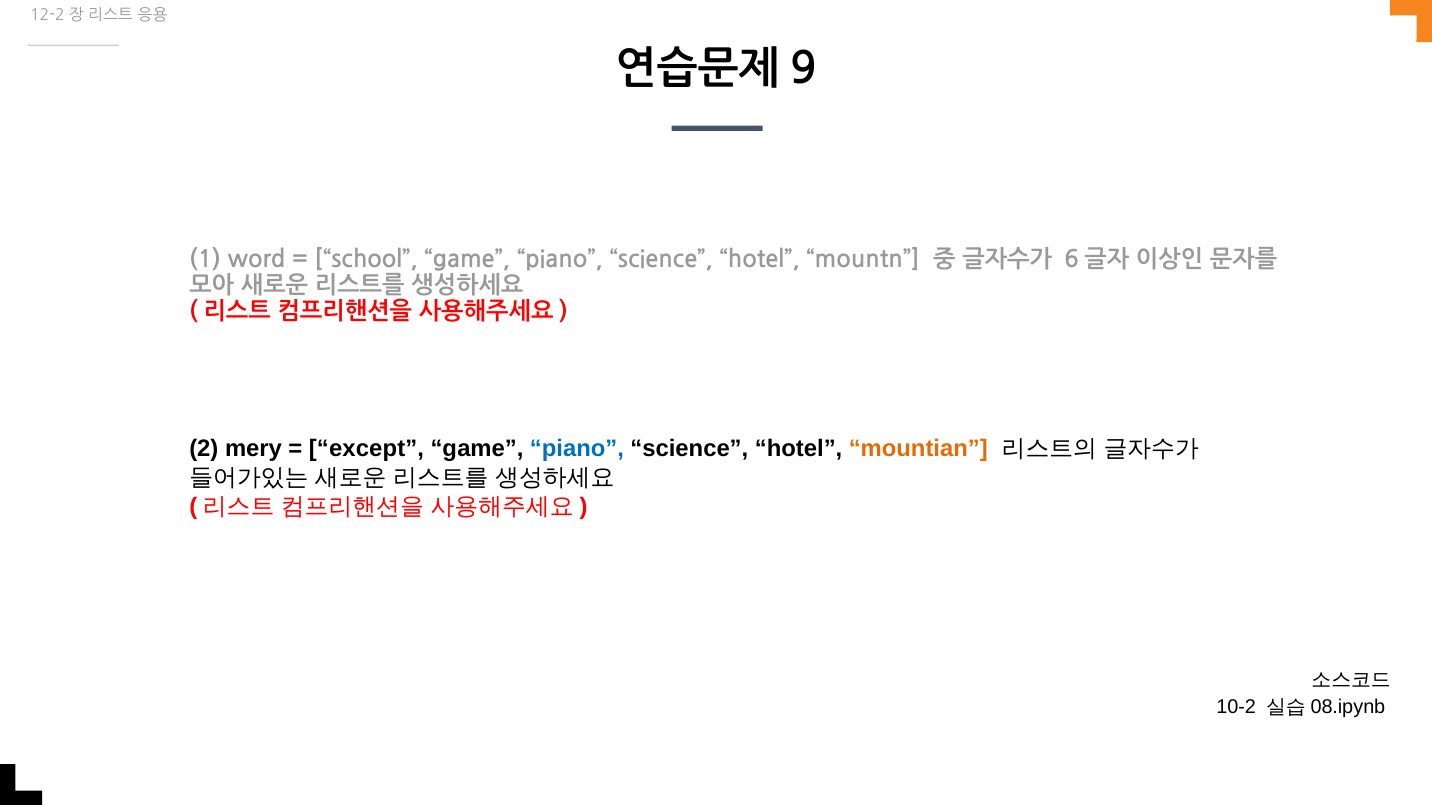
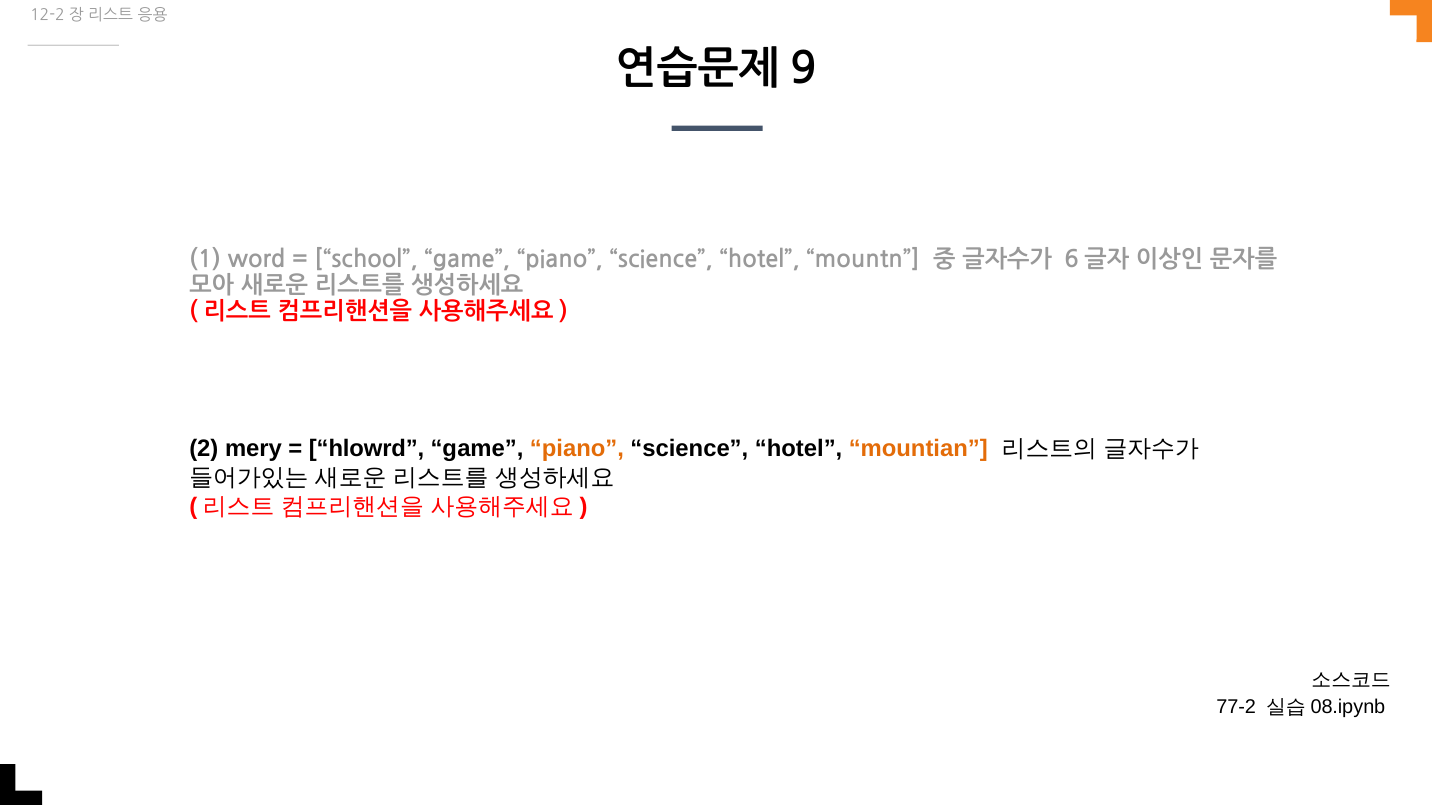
except: except -> hlowrd
piano at (577, 449) colour: blue -> orange
10-2: 10-2 -> 77-2
